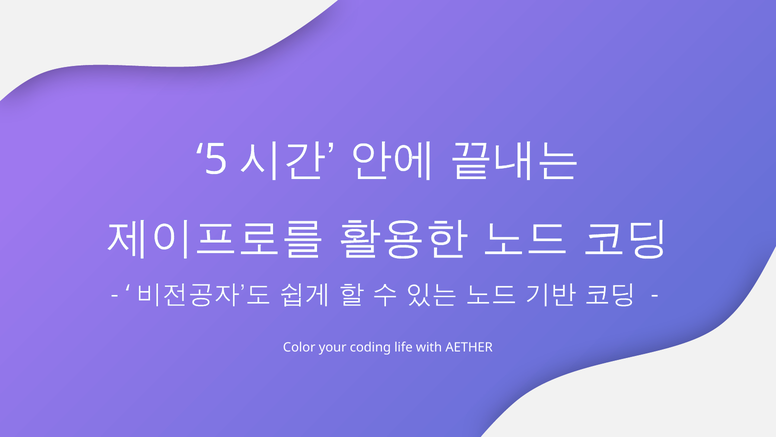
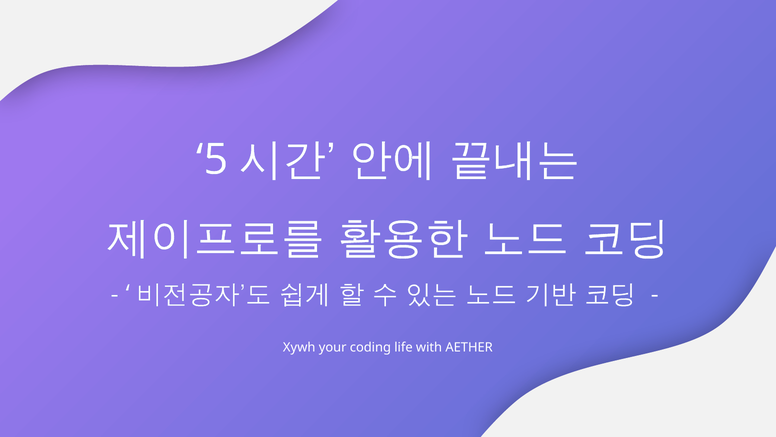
Color: Color -> Xywh
